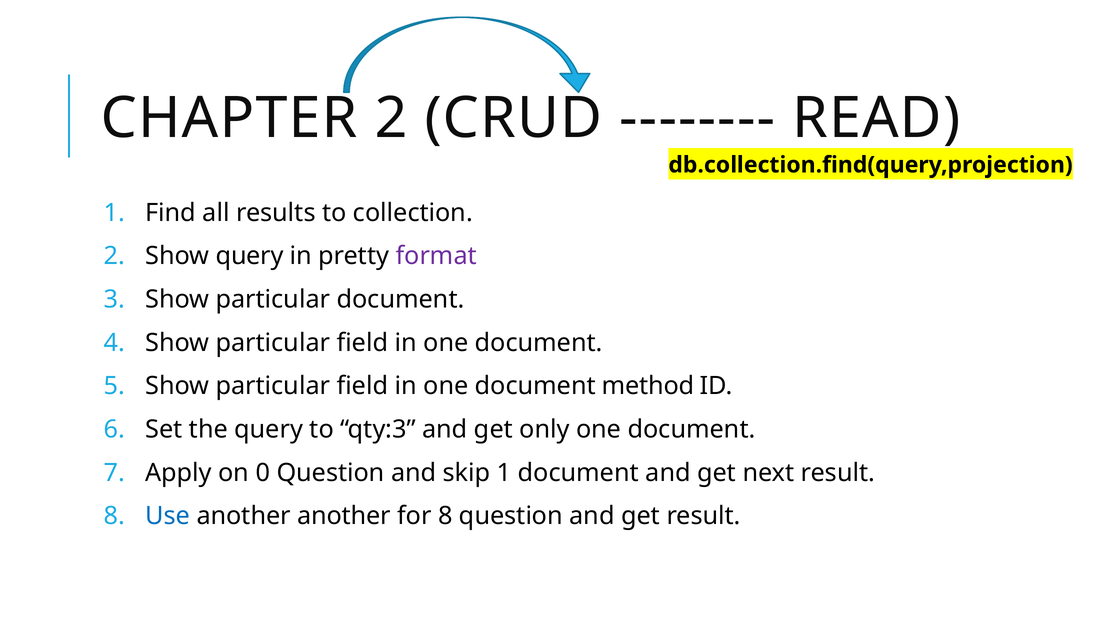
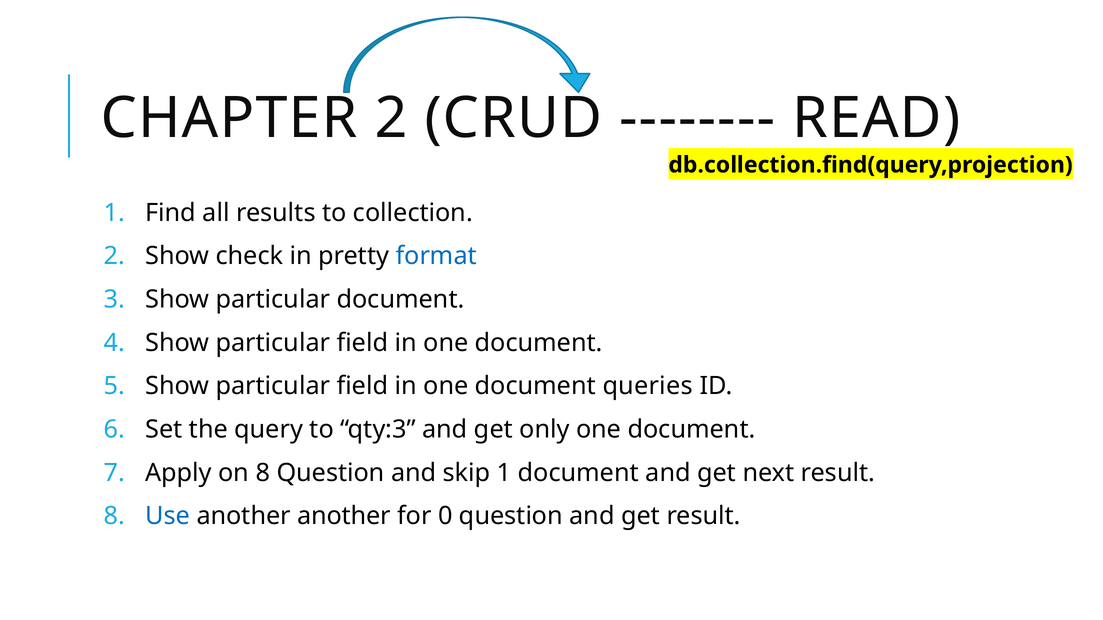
Show query: query -> check
format colour: purple -> blue
method: method -> queries
on 0: 0 -> 8
for 8: 8 -> 0
